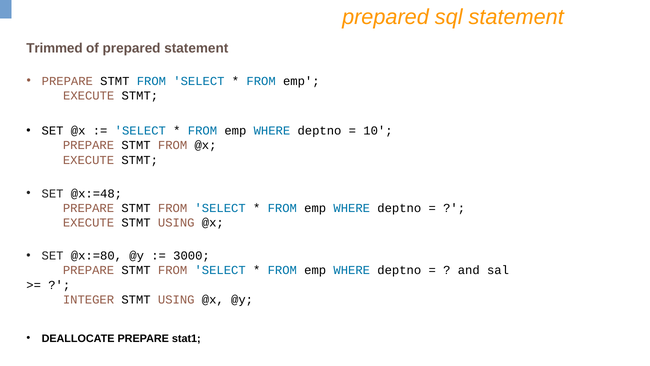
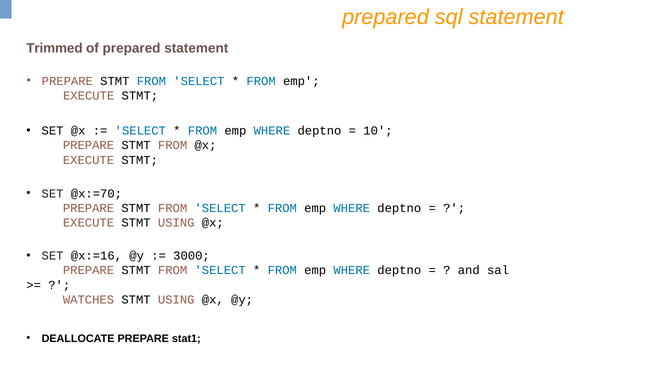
@x:=48: @x:=48 -> @x:=70
@x:=80: @x:=80 -> @x:=16
INTEGER: INTEGER -> WATCHES
